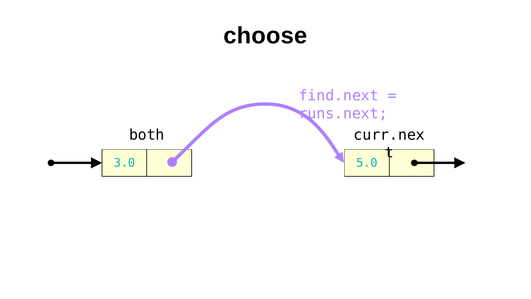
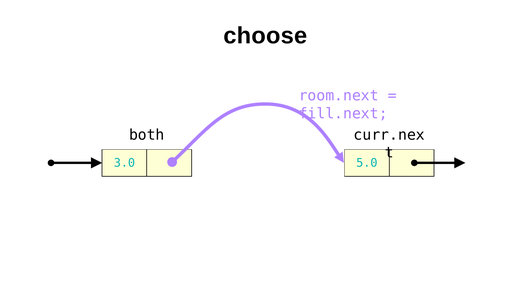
find.next: find.next -> room.next
runs.next: runs.next -> fill.next
